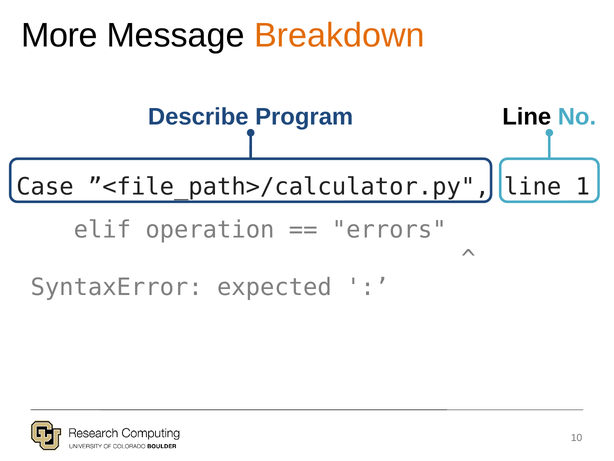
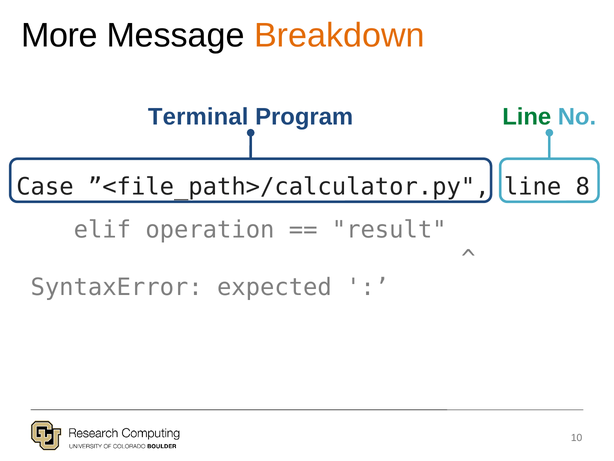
Describe: Describe -> Terminal
Line at (527, 117) colour: black -> green
1: 1 -> 8
errors: errors -> result
